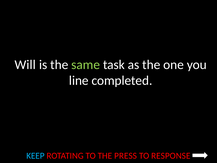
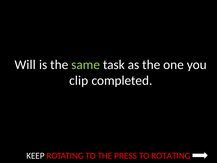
line: line -> clip
KEEP colour: light blue -> white
TO RESPONSE: RESPONSE -> ROTATING
